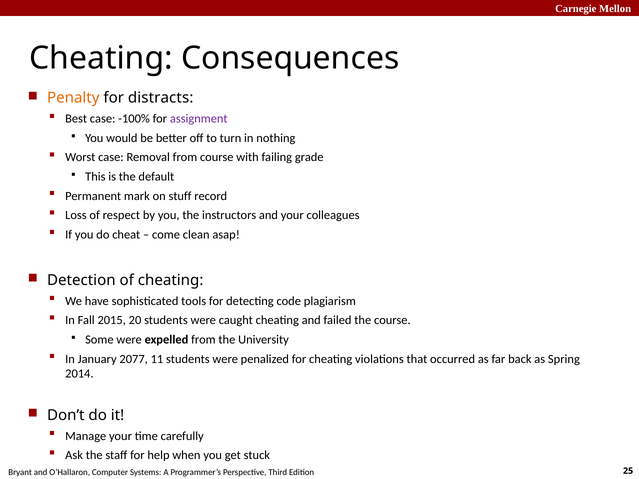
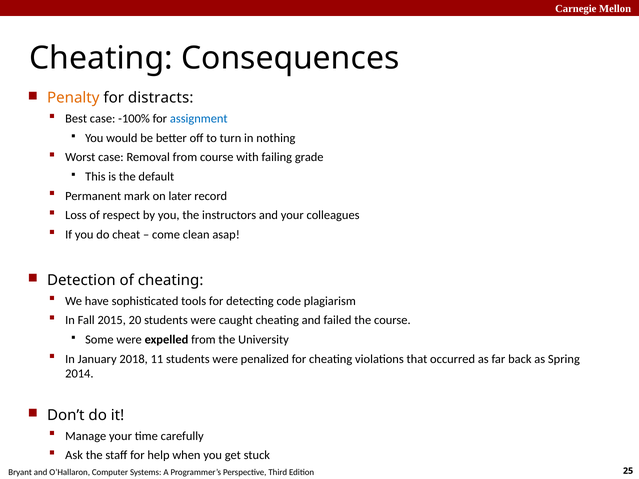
assignment colour: purple -> blue
stuff: stuff -> later
2077: 2077 -> 2018
